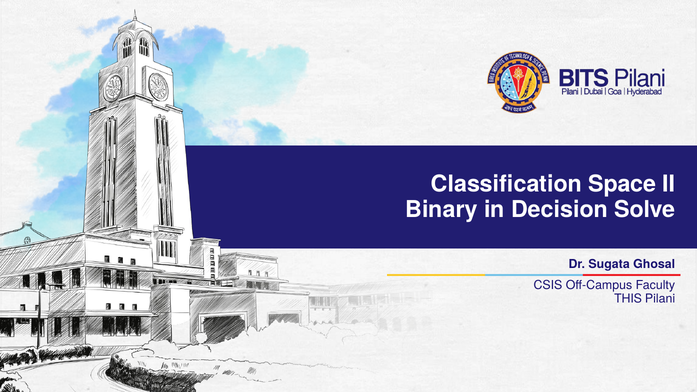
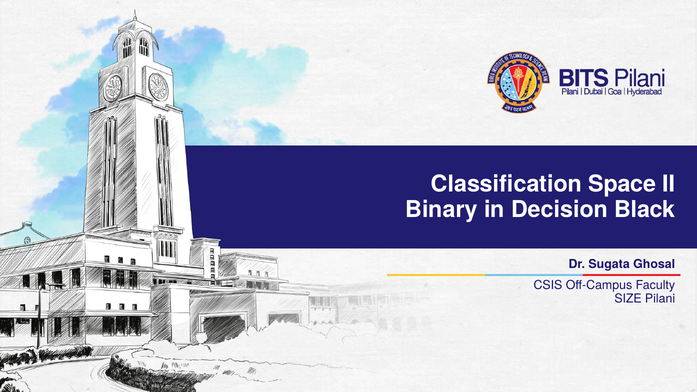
Solve: Solve -> Black
THIS: THIS -> SIZE
